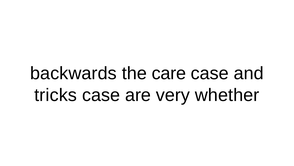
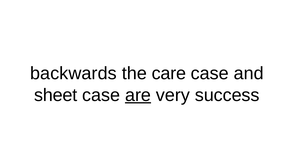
tricks: tricks -> sheet
are underline: none -> present
whether: whether -> success
